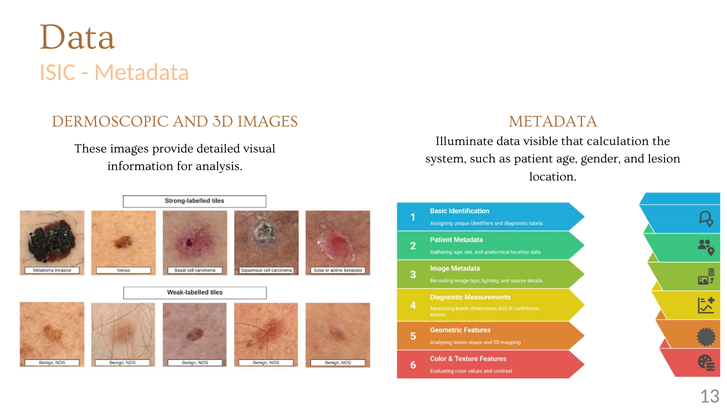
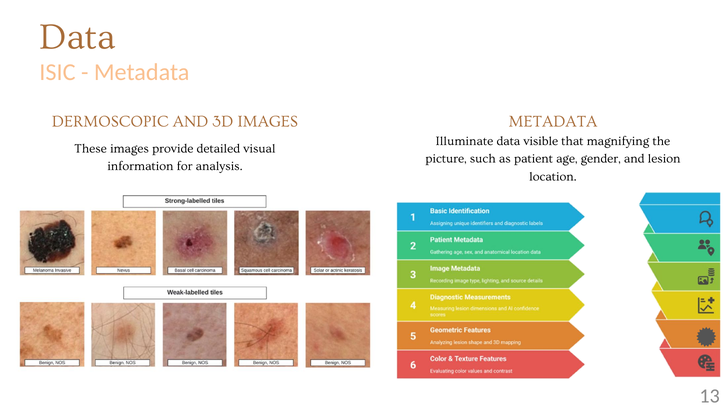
calculation: calculation -> magnifying
system: system -> picture
